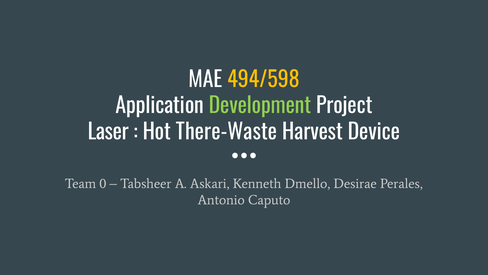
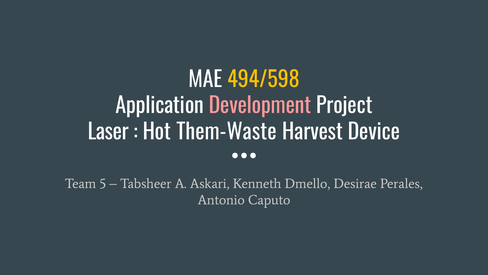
Development colour: light green -> pink
There-Waste: There-Waste -> Them-Waste
0: 0 -> 5
